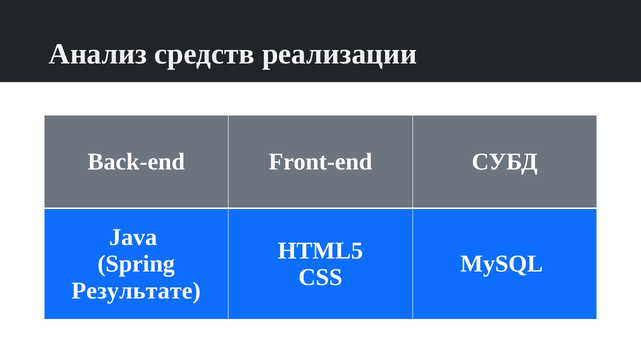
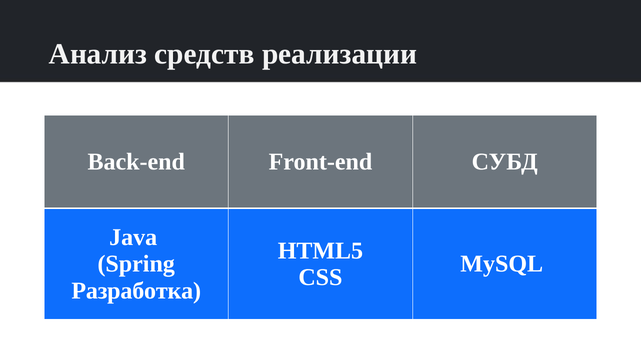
Результате: Результате -> Разработка
